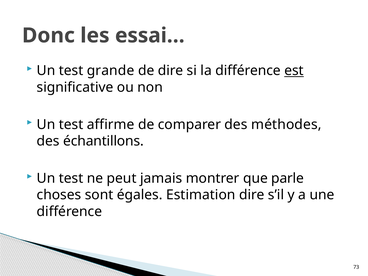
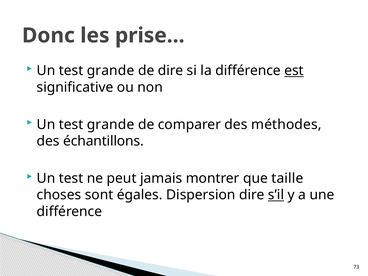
essai…: essai… -> prise…
affirme at (111, 124): affirme -> grande
parle: parle -> taille
Estimation: Estimation -> Dispersion
s’il underline: none -> present
